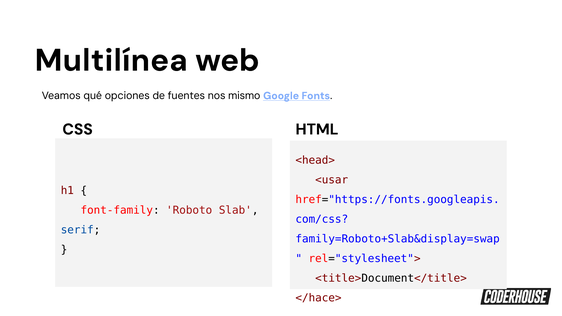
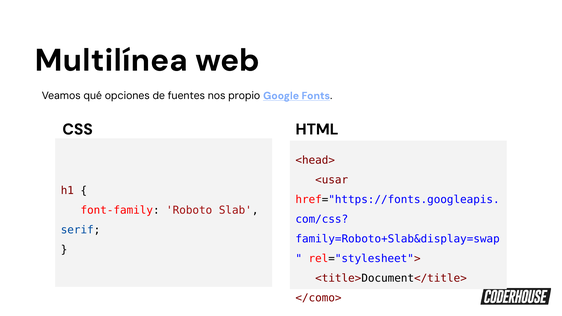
mismo: mismo -> propio
</hace>: </hace> -> </como>
